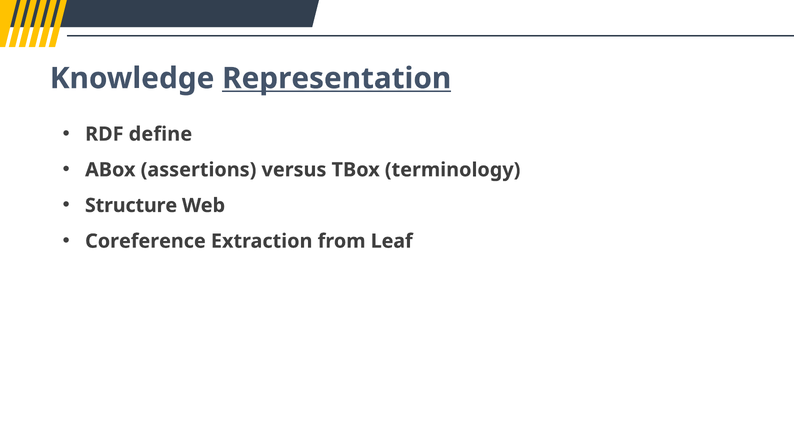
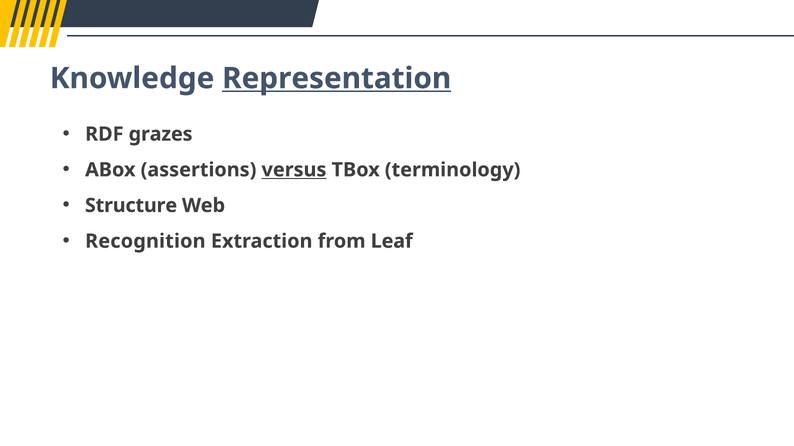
define: define -> grazes
versus underline: none -> present
Coreference: Coreference -> Recognition
